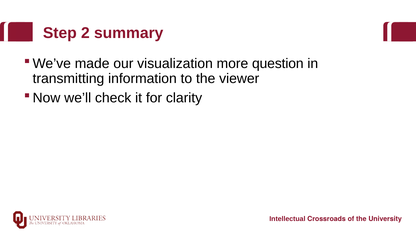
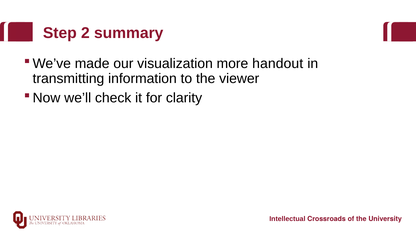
question: question -> handout
